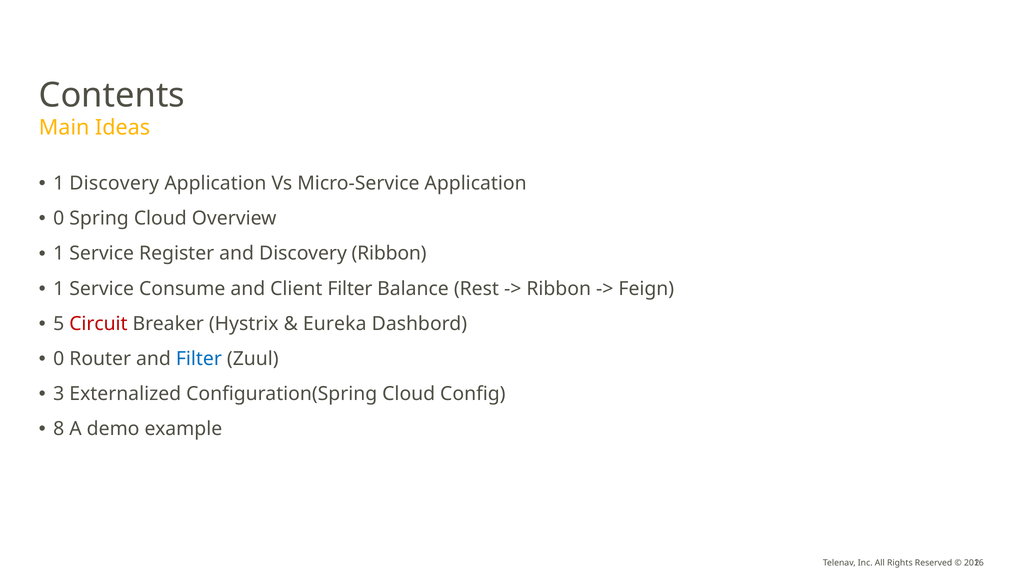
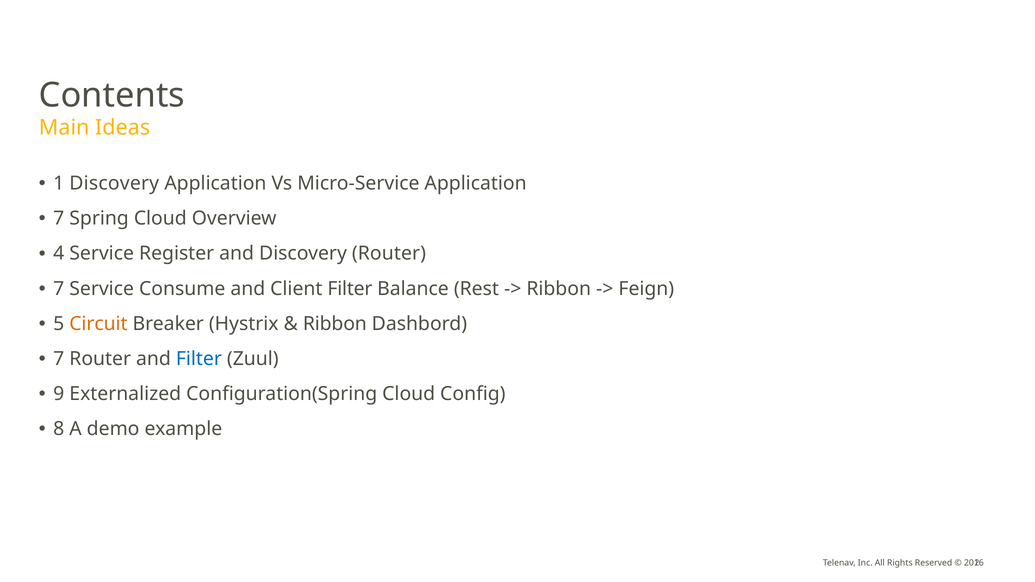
0 at (59, 219): 0 -> 7
1 at (59, 254): 1 -> 4
Discovery Ribbon: Ribbon -> Router
1 at (59, 289): 1 -> 7
Circuit colour: red -> orange
Eureka at (335, 324): Eureka -> Ribbon
0 at (59, 359): 0 -> 7
3: 3 -> 9
